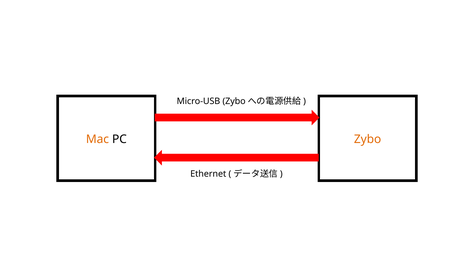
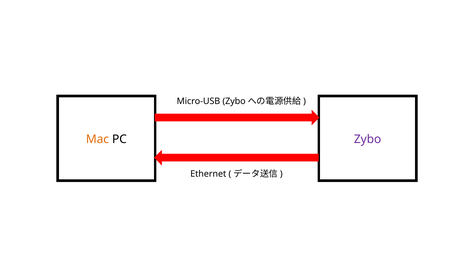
Zybo colour: orange -> purple
